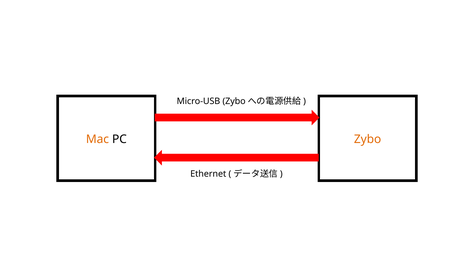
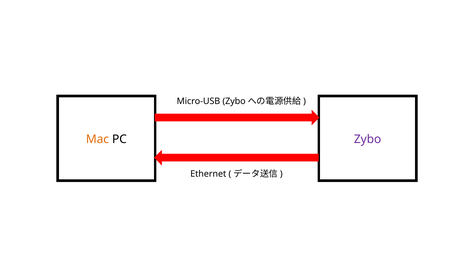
Zybo colour: orange -> purple
